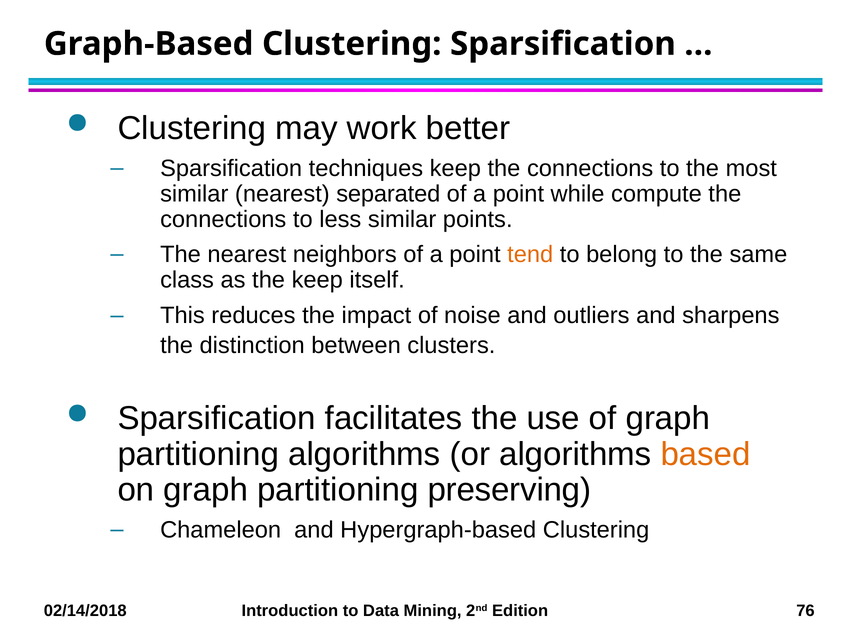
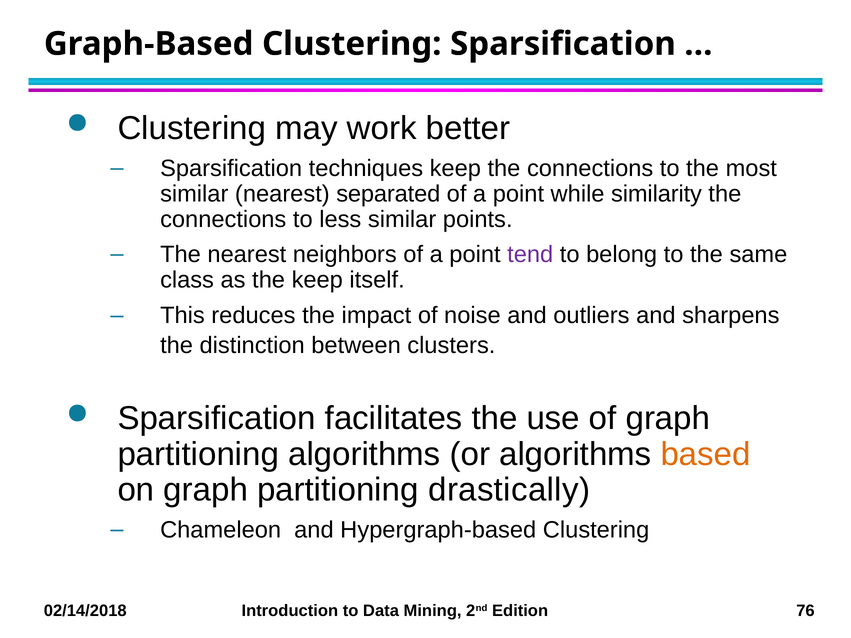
compute: compute -> similarity
tend colour: orange -> purple
preserving: preserving -> drastically
